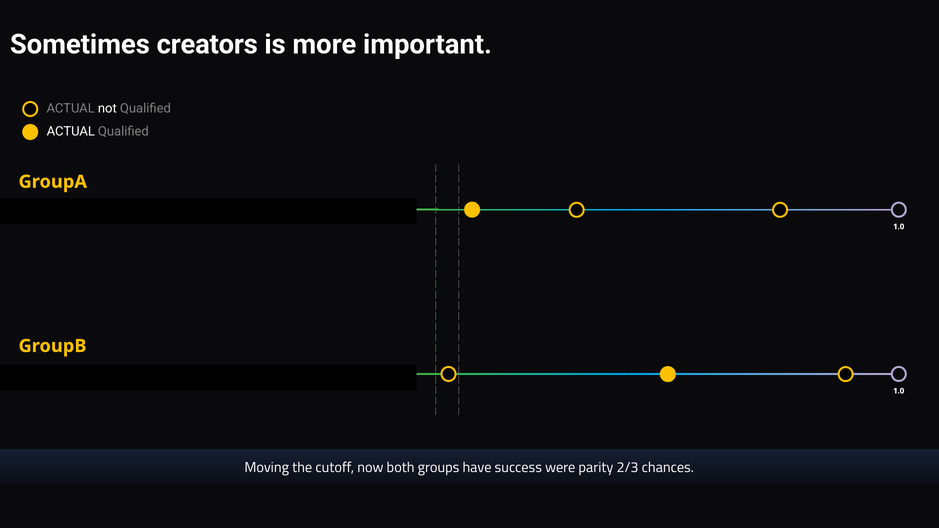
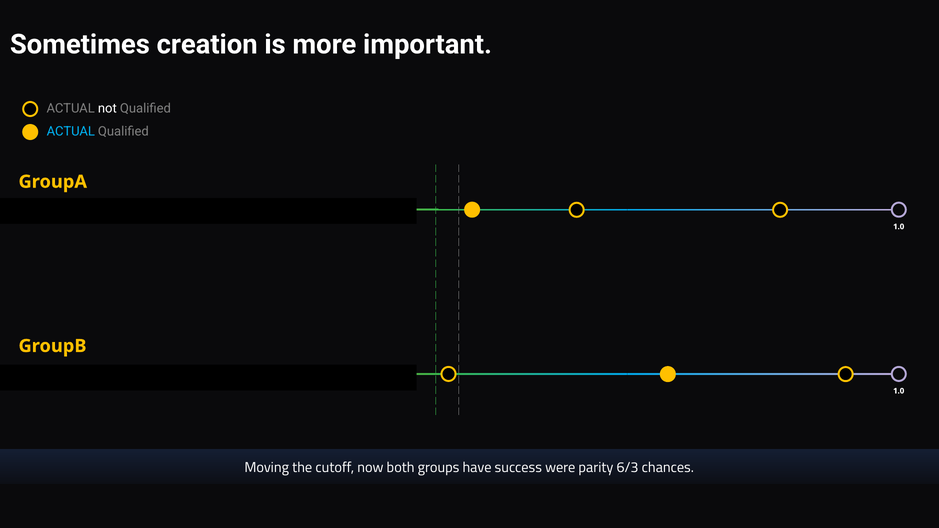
creators: creators -> creation
ACTUAL at (71, 131) colour: white -> light blue
2/3: 2/3 -> 6/3
